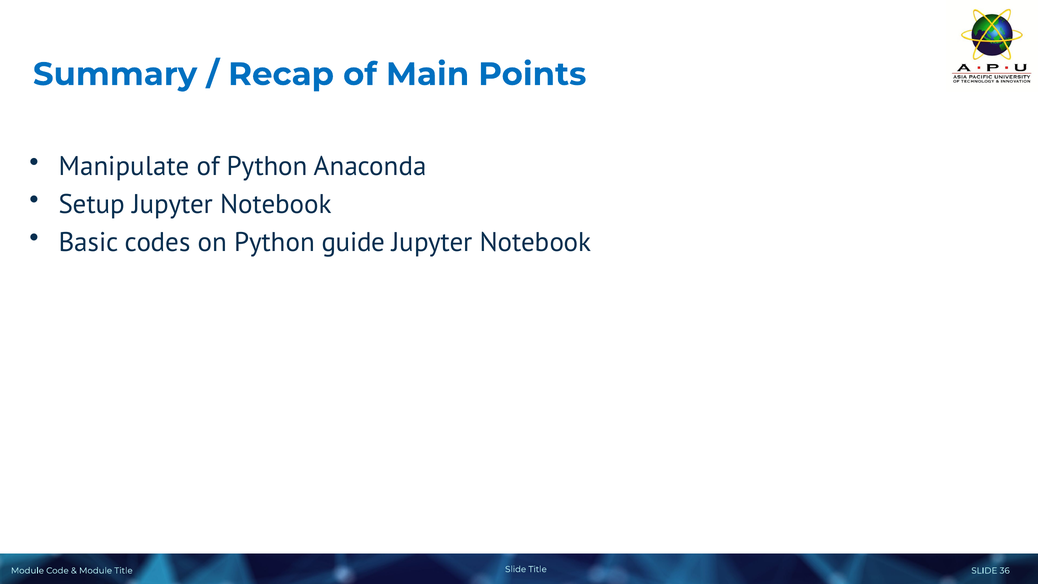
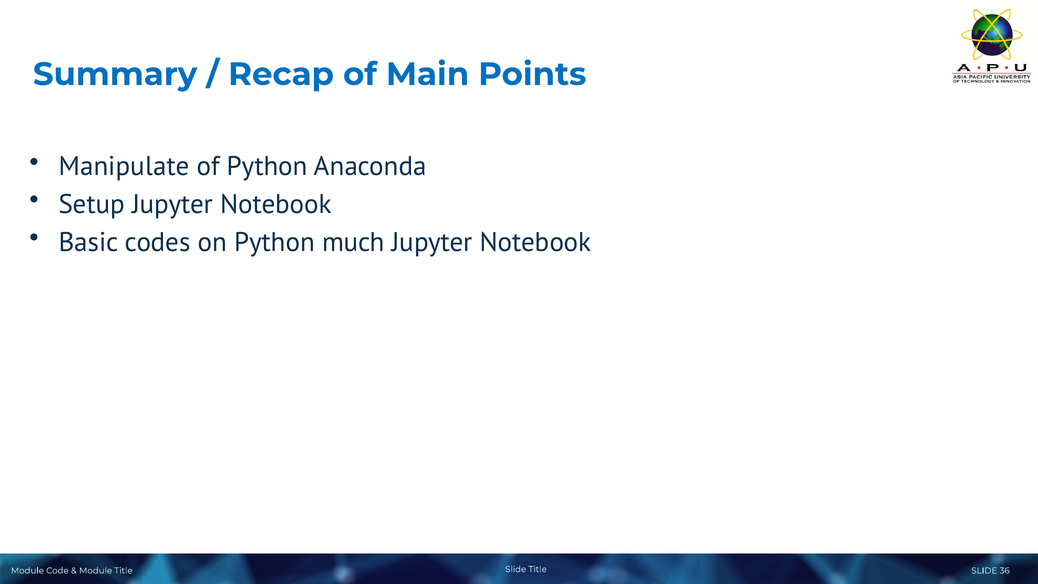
guide: guide -> much
